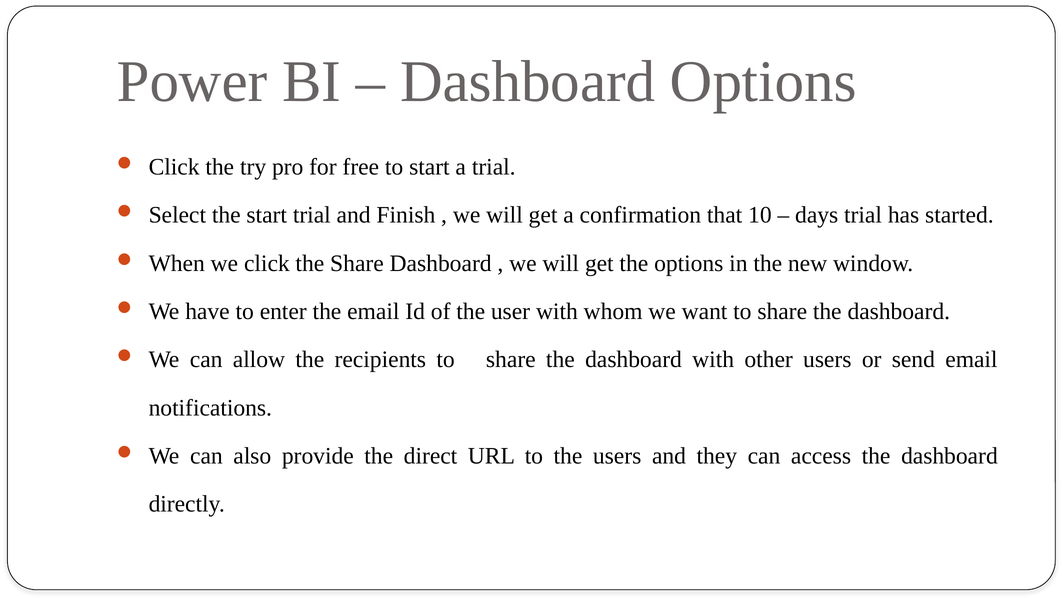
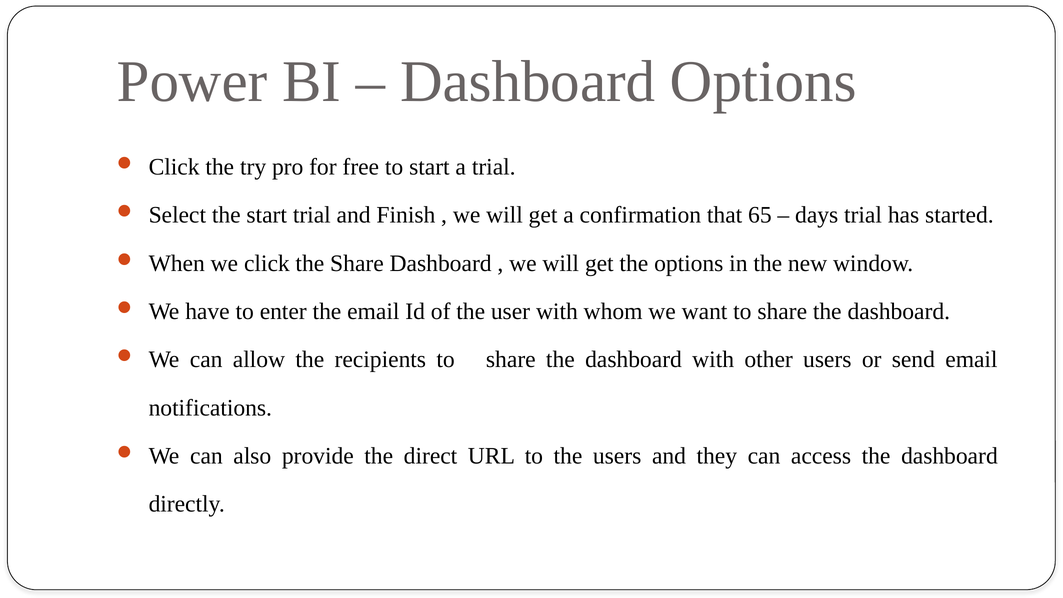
10: 10 -> 65
